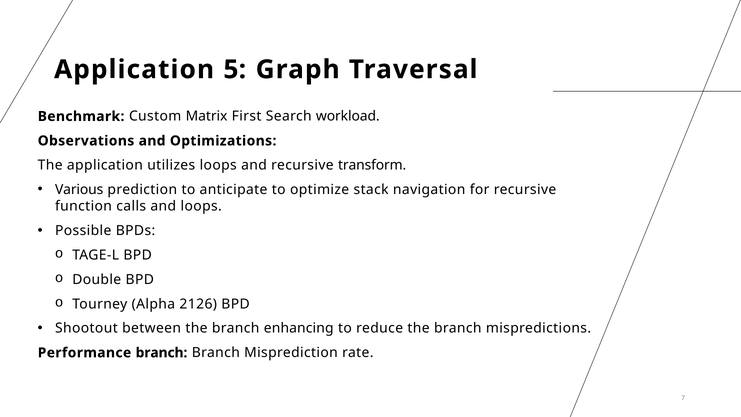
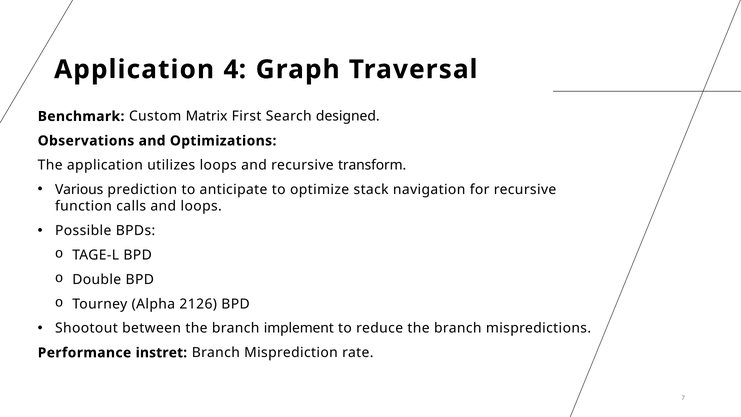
5: 5 -> 4
workload: workload -> designed
enhancing: enhancing -> implement
Performance branch: branch -> instret
